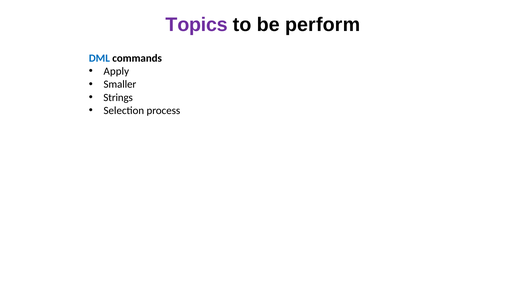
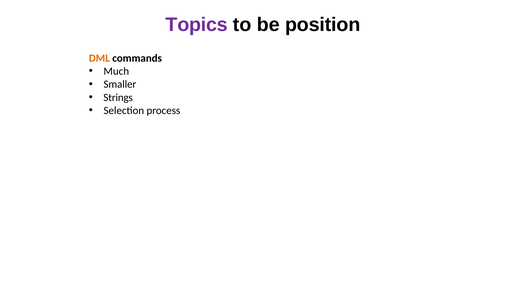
perform: perform -> position
DML colour: blue -> orange
Apply: Apply -> Much
